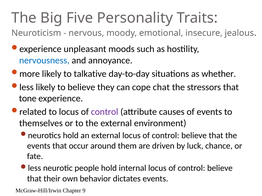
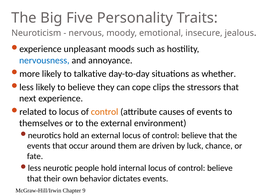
chat: chat -> clips
tone: tone -> next
control at (105, 112) colour: purple -> orange
